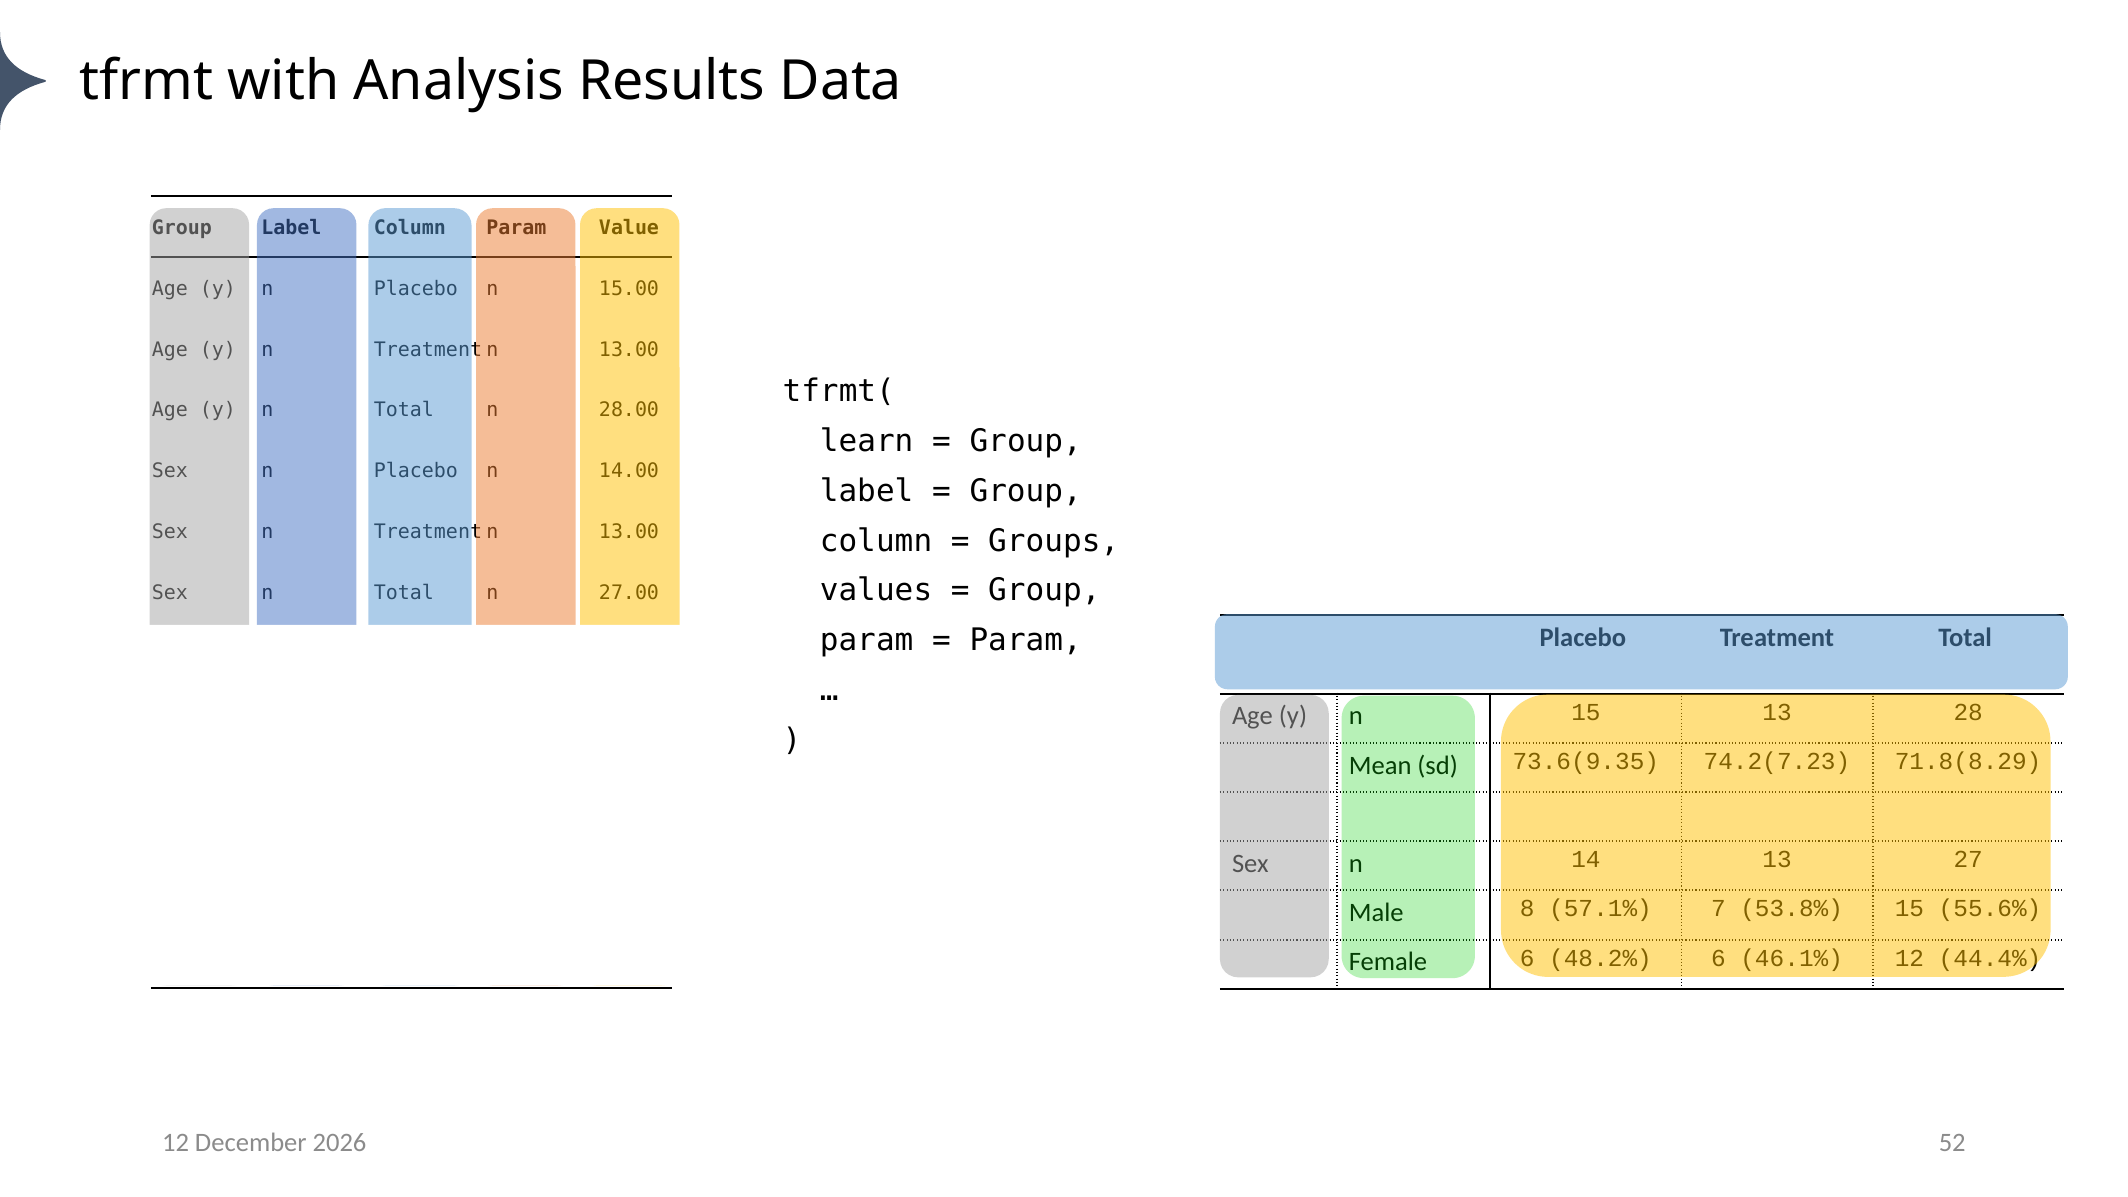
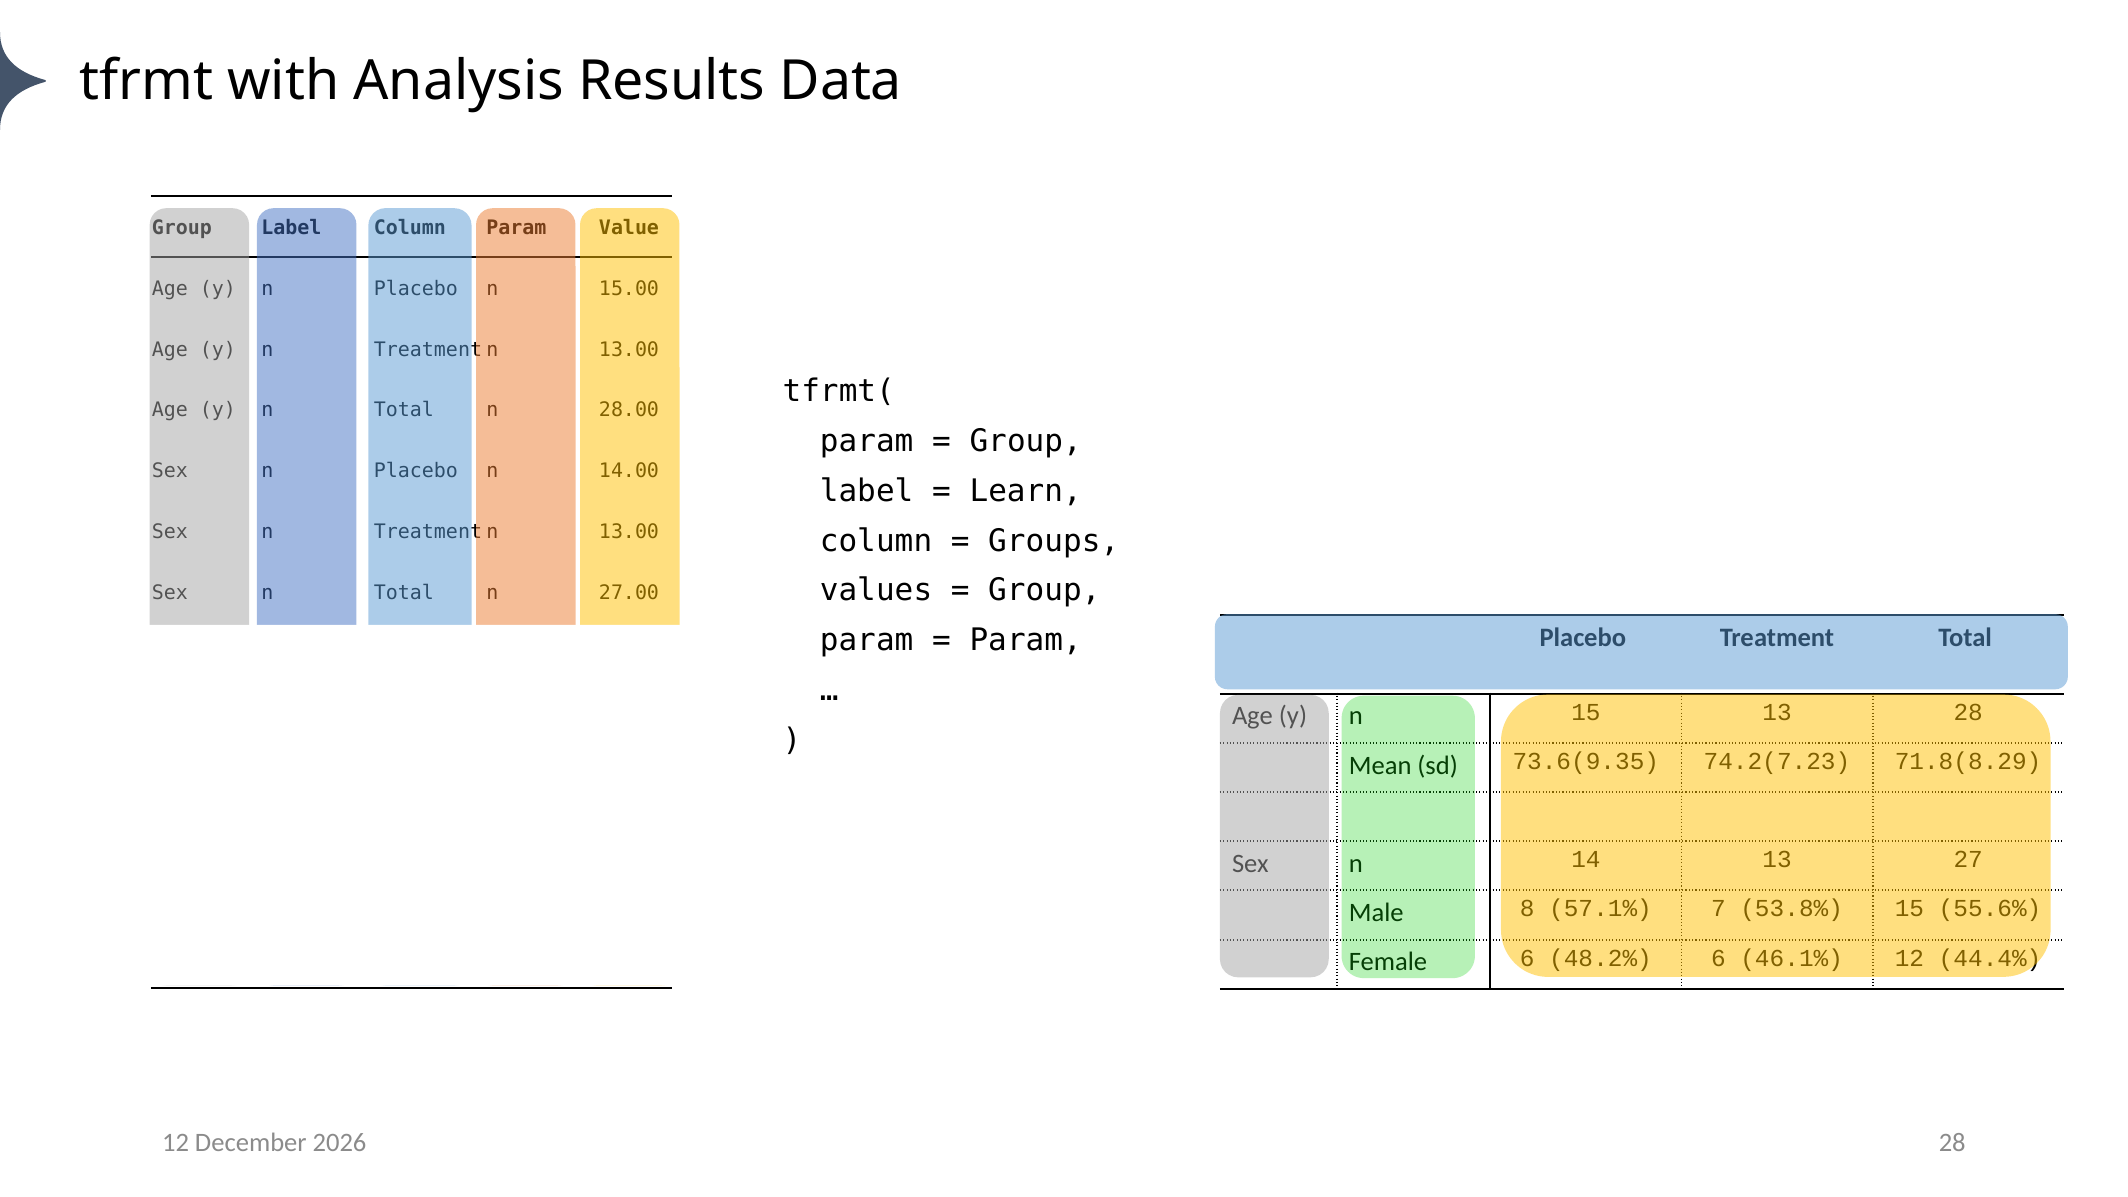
learn at (867, 441): learn -> param
Group at (1026, 491): Group -> Learn
52 at (1952, 1143): 52 -> 28
